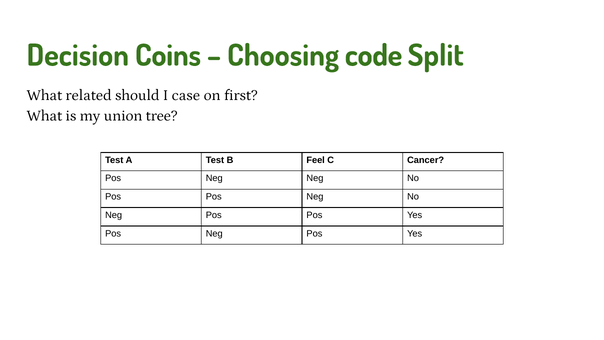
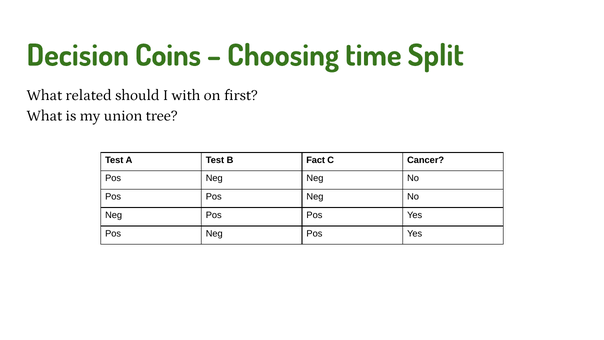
code: code -> time
case: case -> with
Feel: Feel -> Fact
